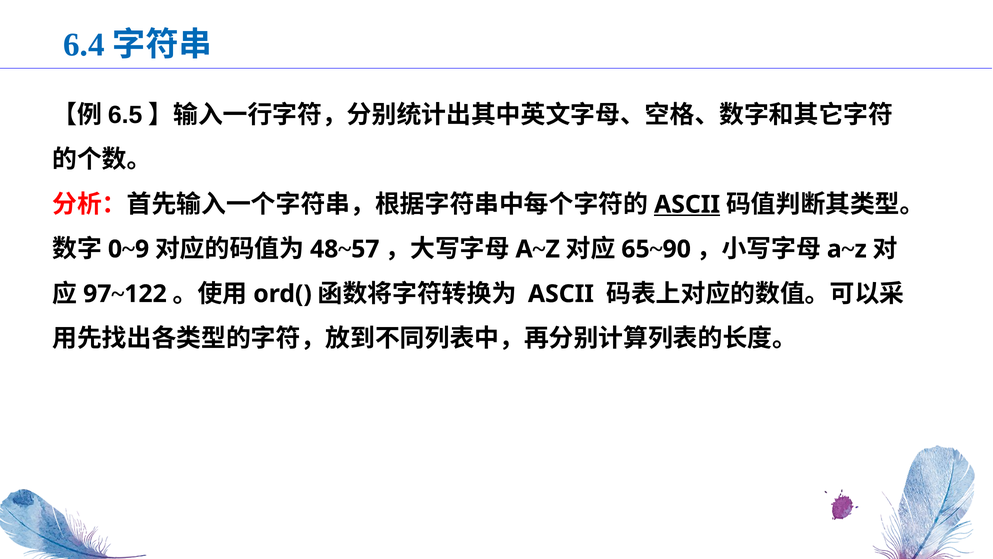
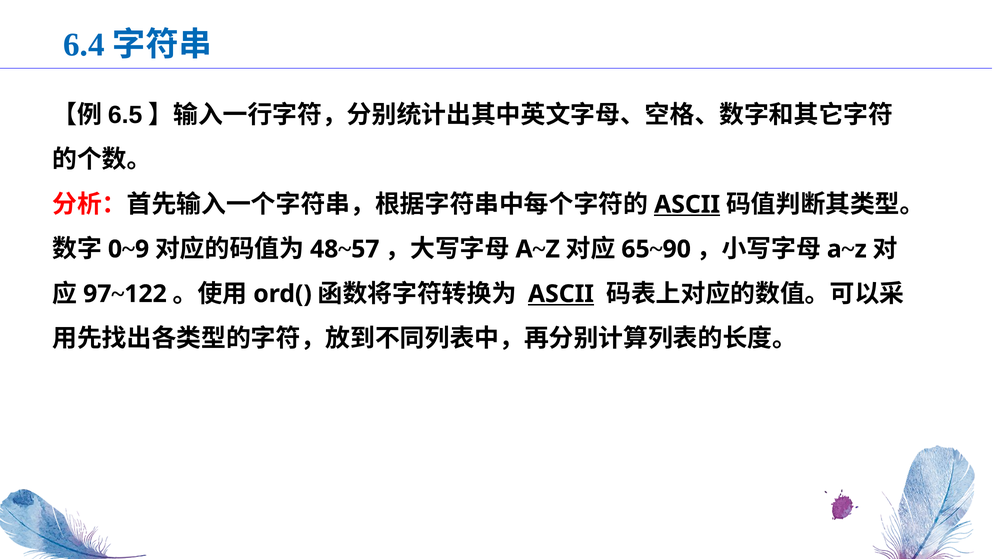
ASCII at (561, 294) underline: none -> present
